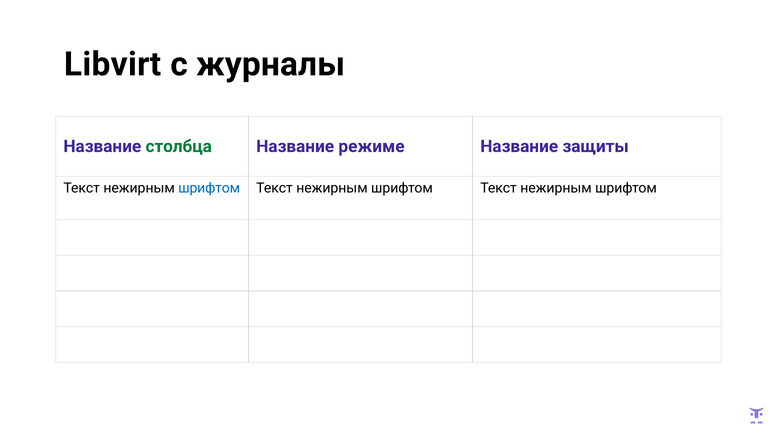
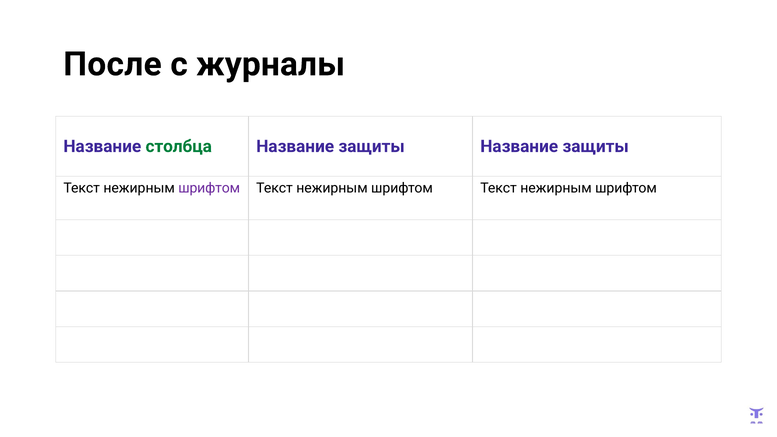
Libvirt: Libvirt -> После
режиме at (371, 146): режиме -> защиты
шрифтом at (209, 188) colour: blue -> purple
